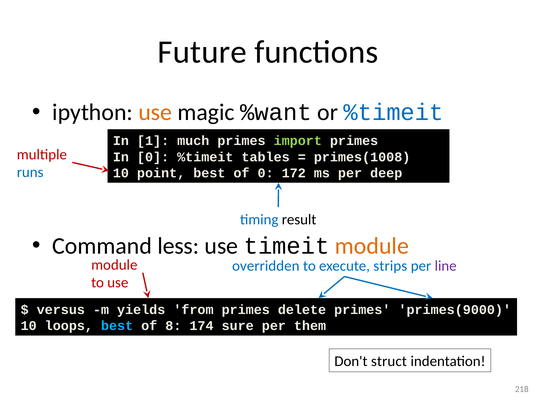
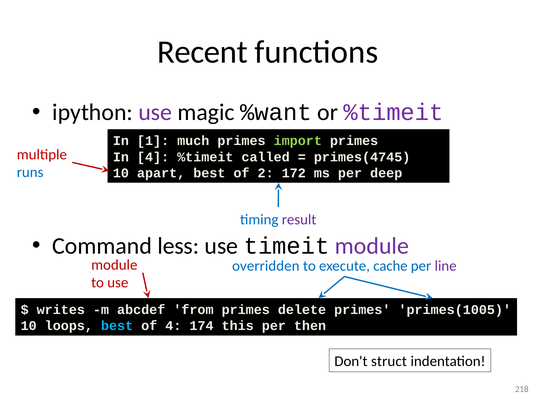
Future: Future -> Recent
use at (155, 112) colour: orange -> purple
%timeit at (393, 112) colour: blue -> purple
In 0: 0 -> 4
tables: tables -> called
primes(1008: primes(1008 -> primes(4745
point: point -> apart
of 0: 0 -> 2
result colour: black -> purple
module at (372, 246) colour: orange -> purple
strips: strips -> cache
versus: versus -> writes
yields: yields -> abcdef
primes(9000: primes(9000 -> primes(1005
of 8: 8 -> 4
sure: sure -> this
them: them -> then
